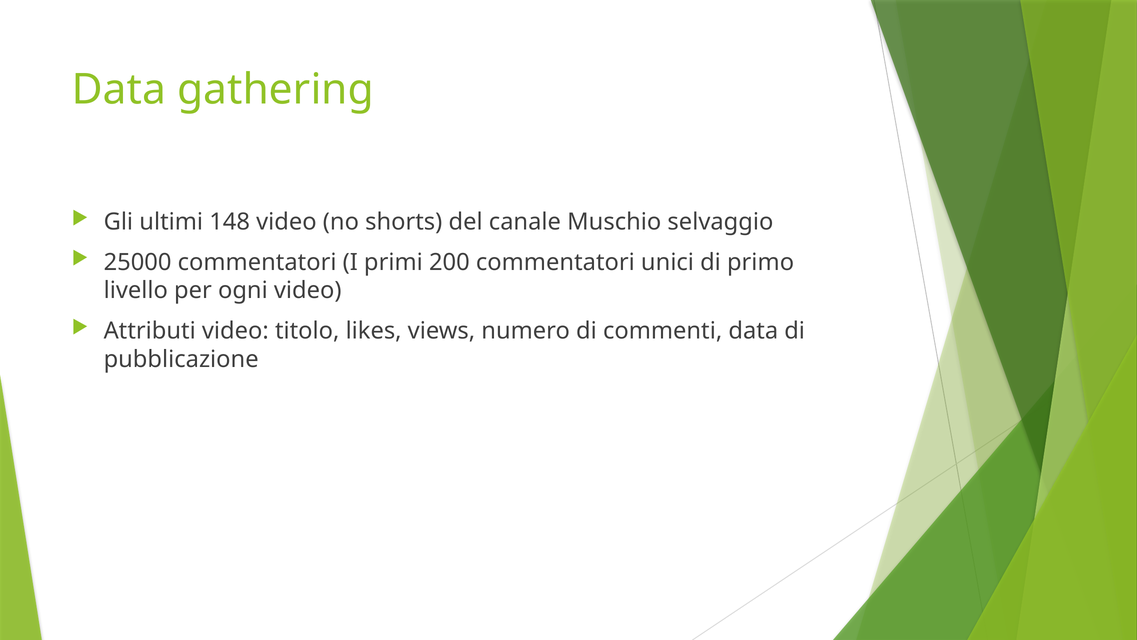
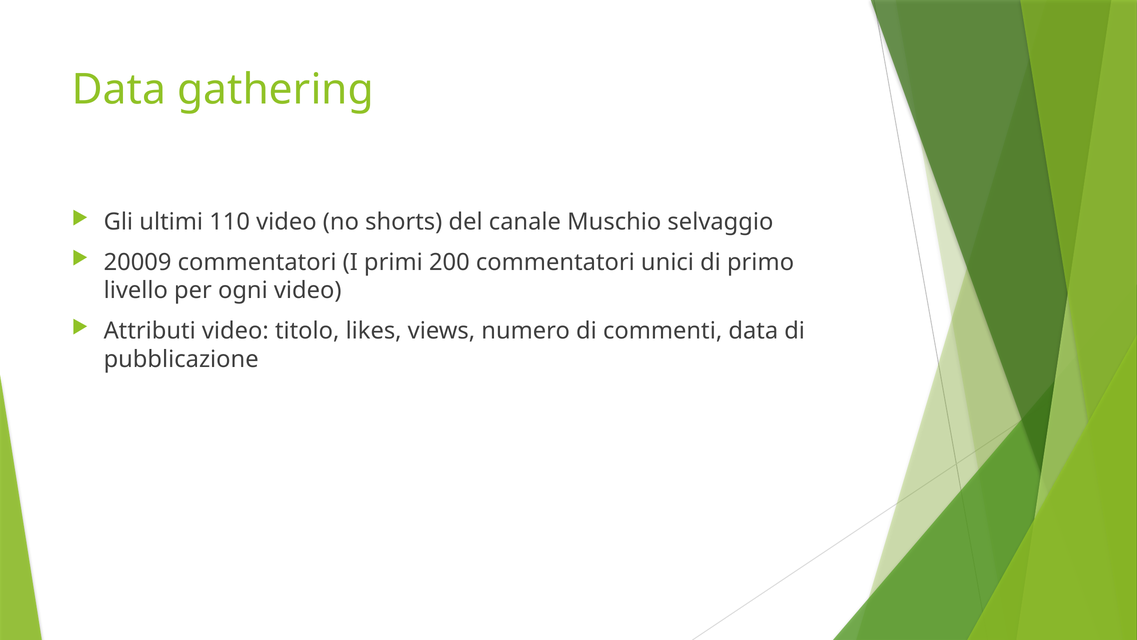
148: 148 -> 110
25000: 25000 -> 20009
